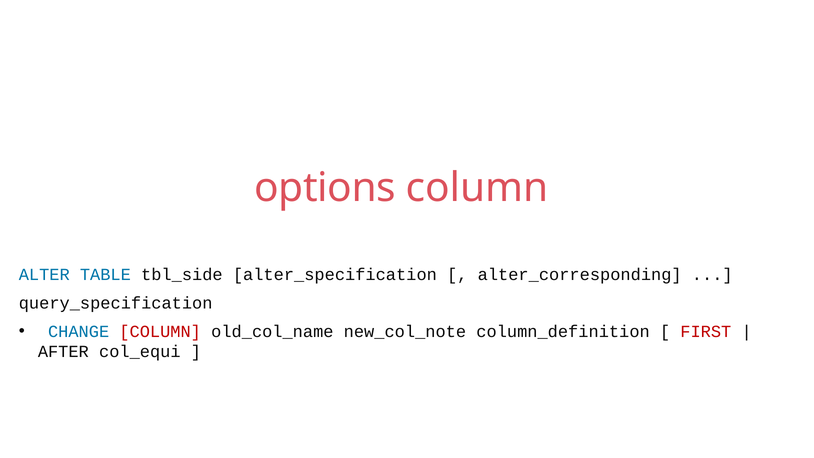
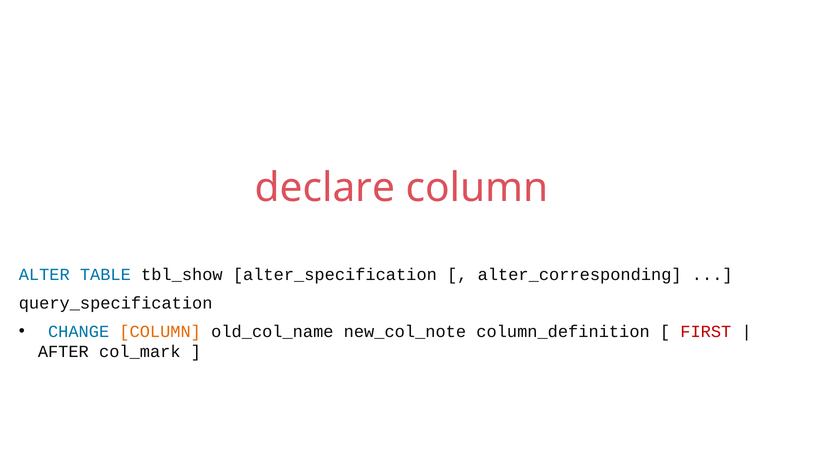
options: options -> declare
tbl_side: tbl_side -> tbl_show
COLUMN at (160, 331) colour: red -> orange
col_equi: col_equi -> col_mark
